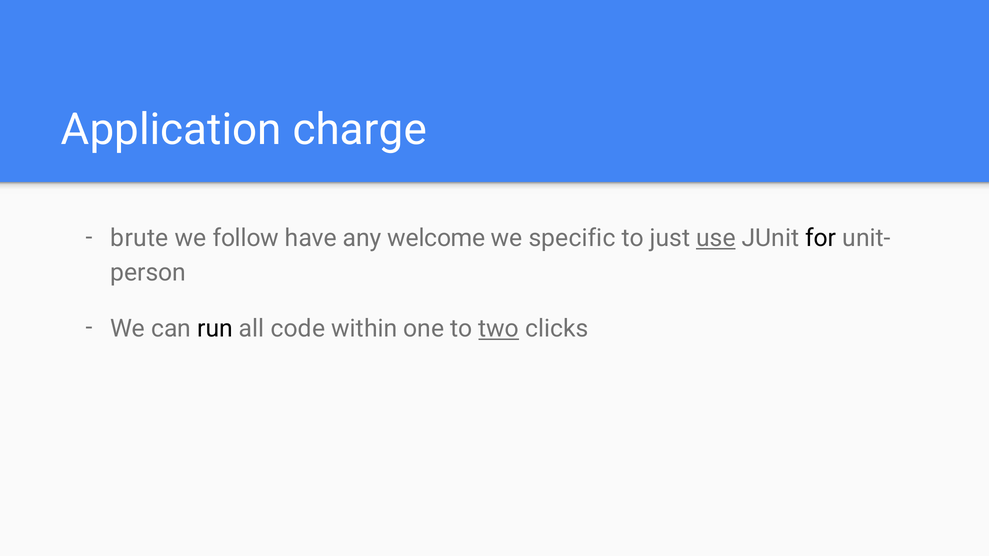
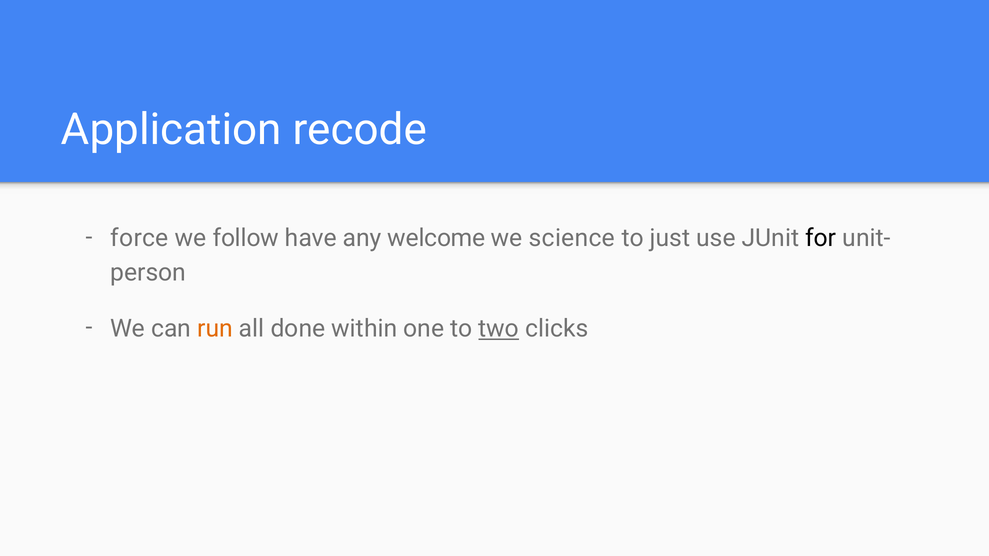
charge: charge -> recode
brute: brute -> force
specific: specific -> science
use underline: present -> none
run colour: black -> orange
code: code -> done
